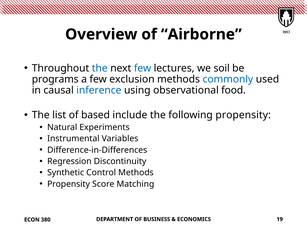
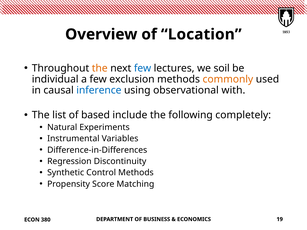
Airborne: Airborne -> Location
the at (100, 68) colour: blue -> orange
programs: programs -> individual
commonly colour: blue -> orange
food: food -> with
following propensity: propensity -> completely
